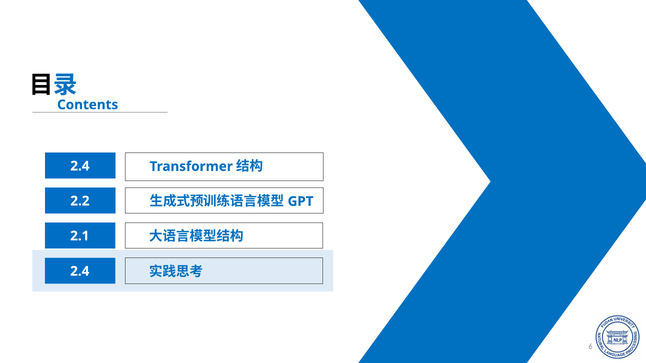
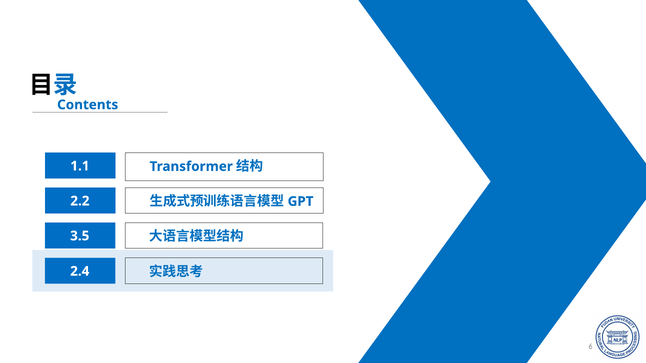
2.4 at (80, 166): 2.4 -> 1.1
2.1: 2.1 -> 3.5
